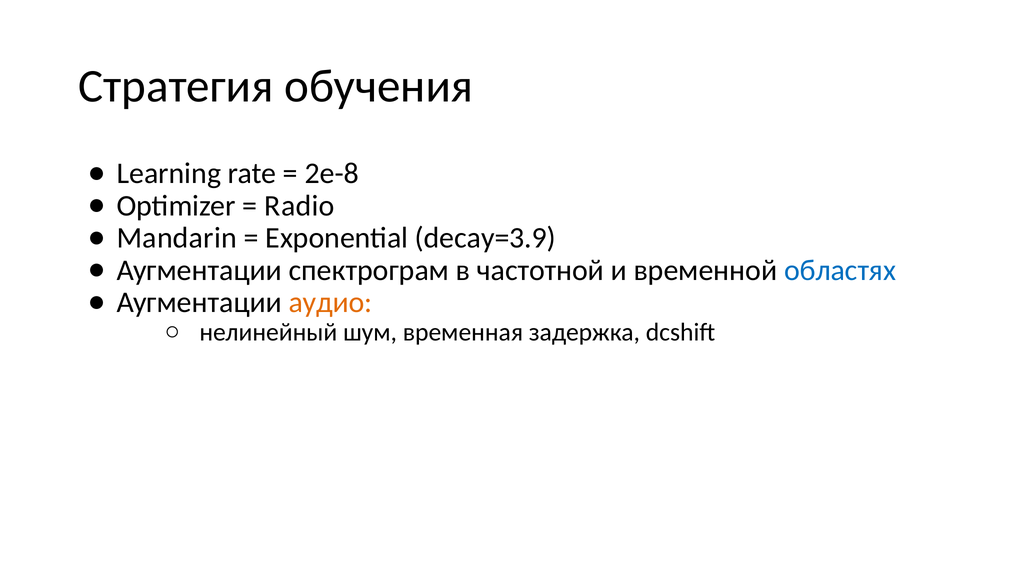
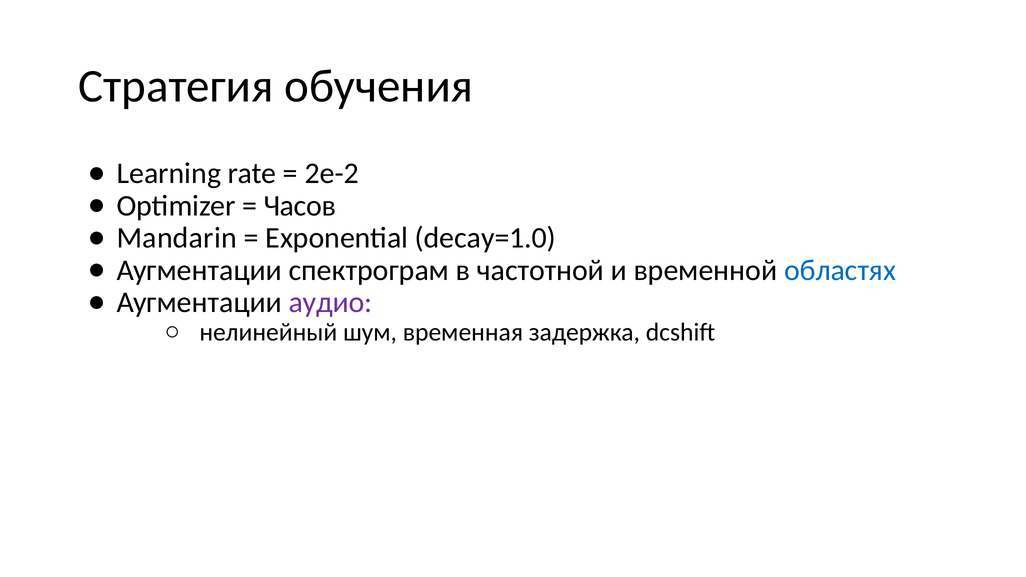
2e-8: 2e-8 -> 2e-2
Radio: Radio -> Часов
decay=3.9: decay=3.9 -> decay=1.0
аудио colour: orange -> purple
